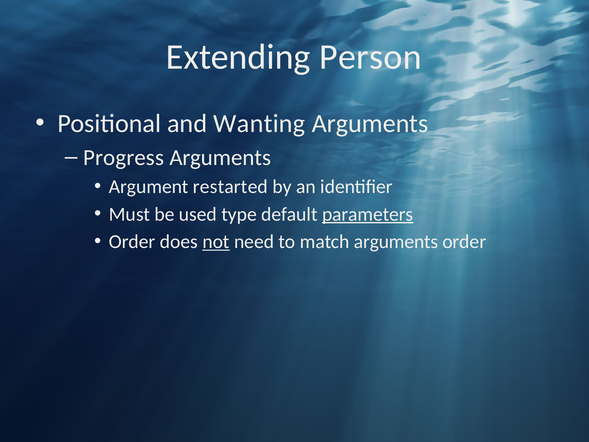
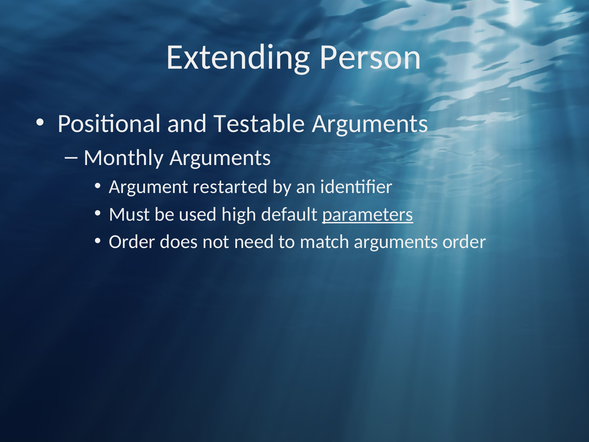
Wanting: Wanting -> Testable
Progress: Progress -> Monthly
type: type -> high
not underline: present -> none
